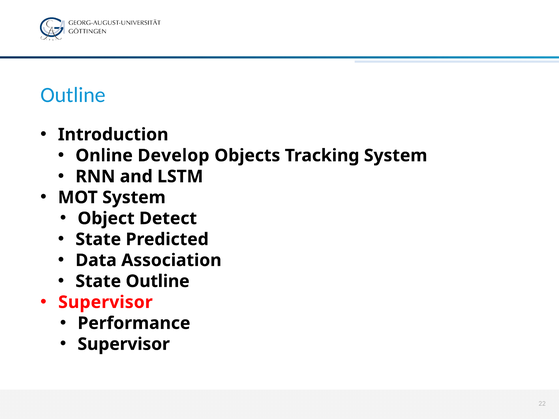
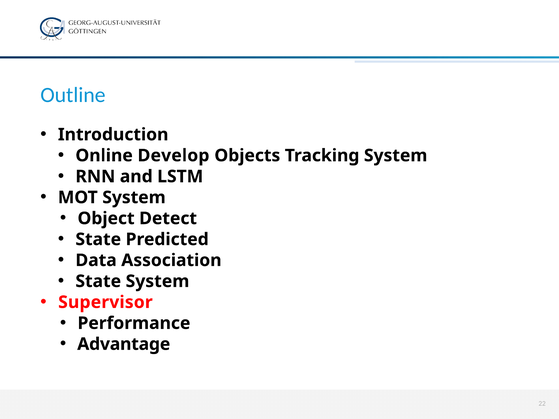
State Outline: Outline -> System
Supervisor at (124, 344): Supervisor -> Advantage
